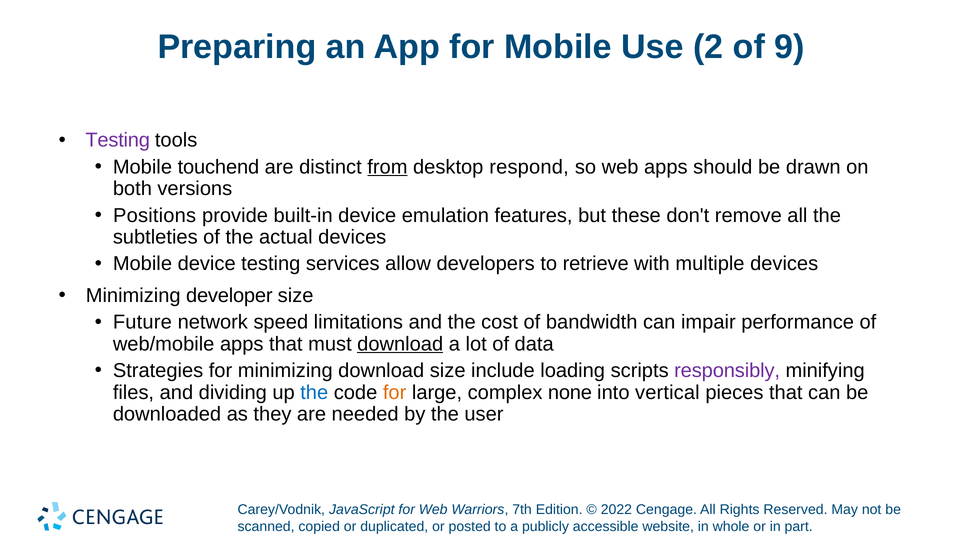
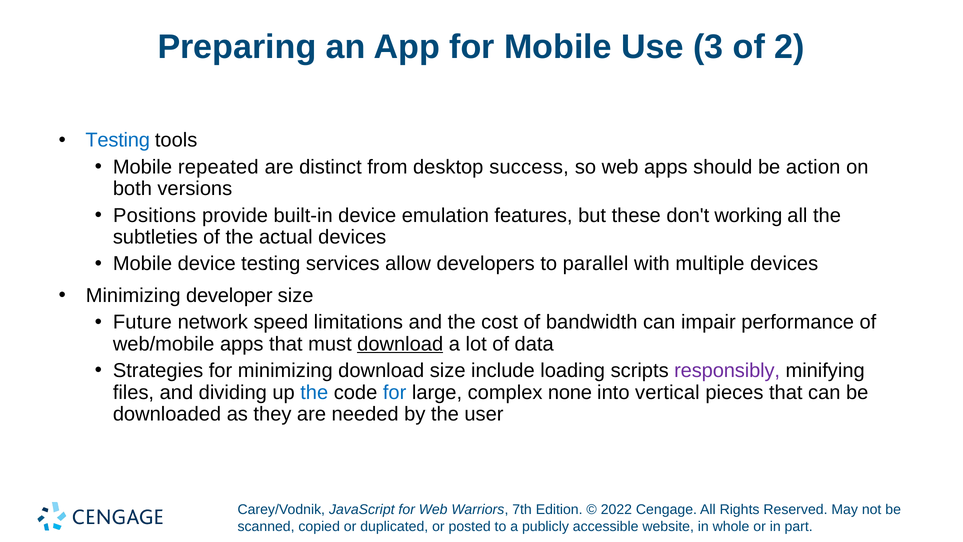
2: 2 -> 3
9: 9 -> 2
Testing at (118, 140) colour: purple -> blue
touchend: touchend -> repeated
from underline: present -> none
respond: respond -> success
drawn: drawn -> action
remove: remove -> working
retrieve: retrieve -> parallel
for at (395, 392) colour: orange -> blue
